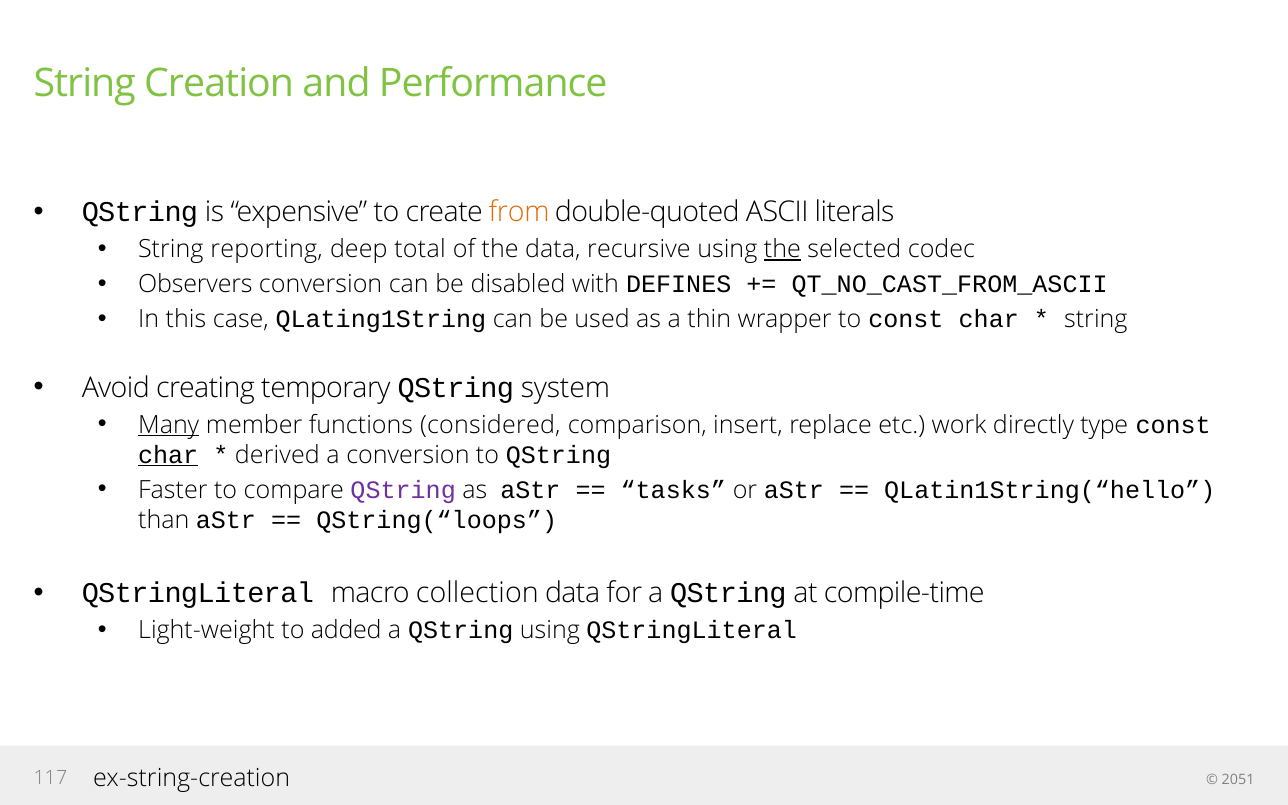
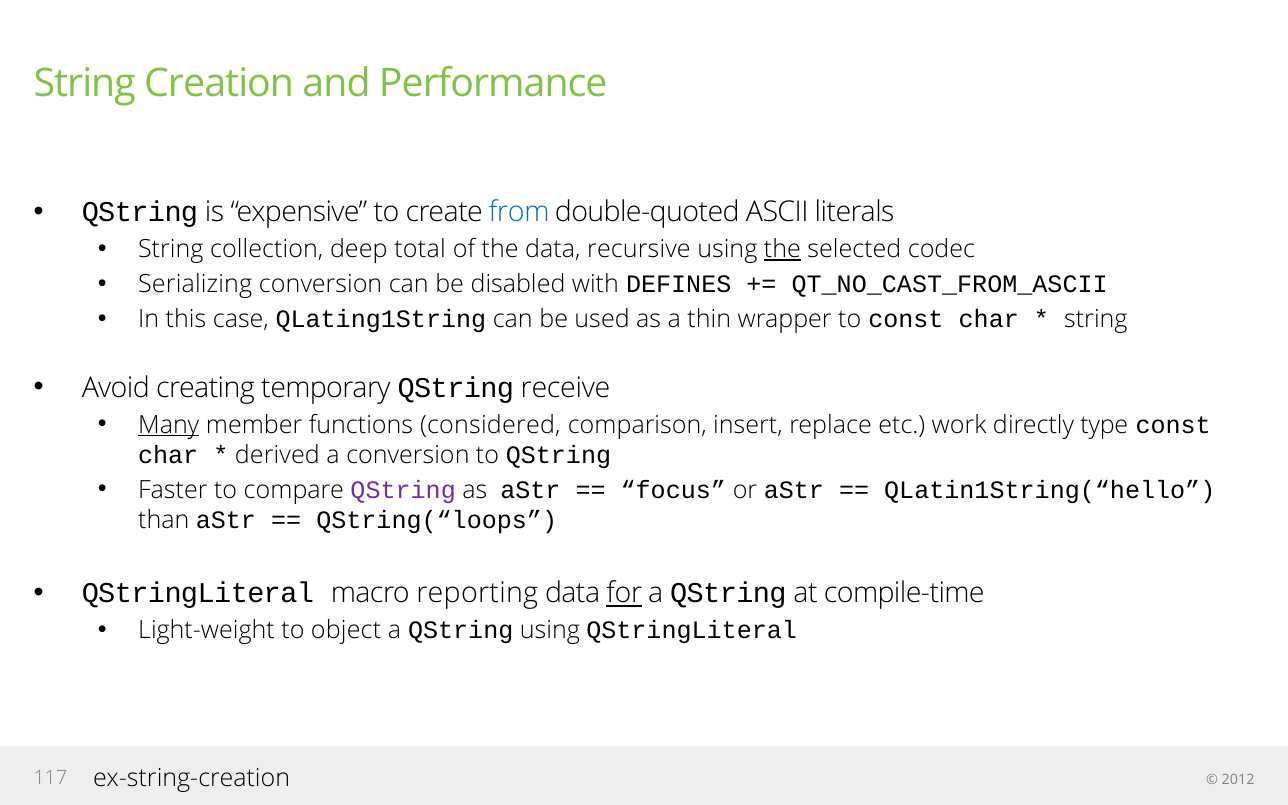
from colour: orange -> blue
reporting: reporting -> collection
Observers: Observers -> Serializing
system: system -> receive
char at (168, 455) underline: present -> none
tasks: tasks -> focus
collection: collection -> reporting
for underline: none -> present
added: added -> object
2051: 2051 -> 2012
